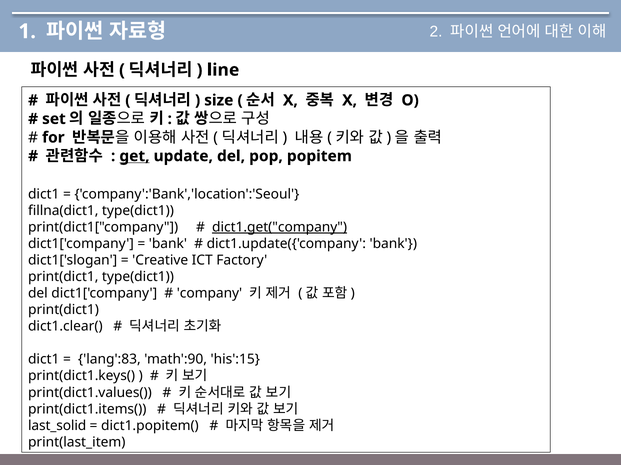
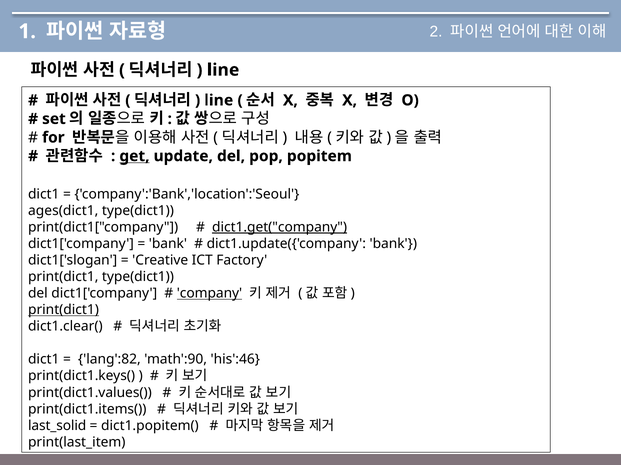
size at (219, 100): size -> line
fillna(dict1: fillna(dict1 -> ages(dict1
company underline: none -> present
print(dict1 at (63, 310) underline: none -> present
lang':83: lang':83 -> lang':82
his':15: his':15 -> his':46
